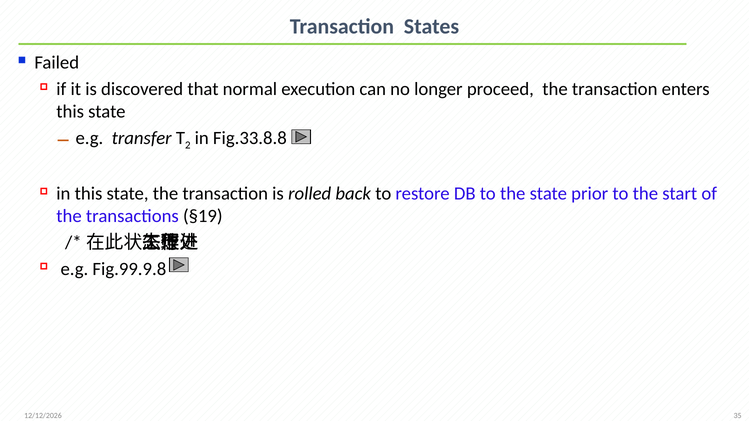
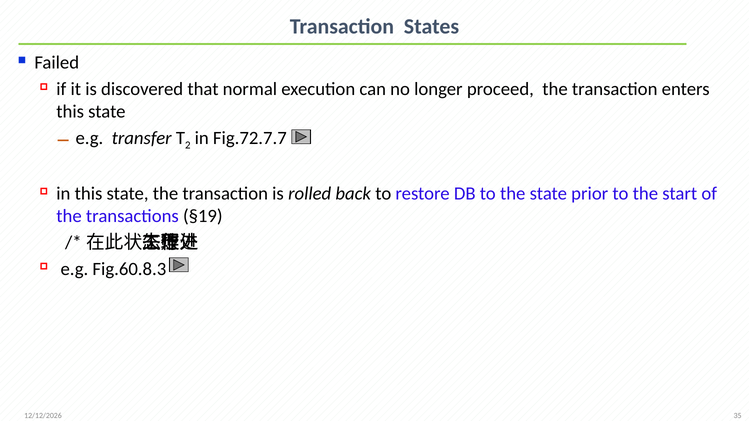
Fig.33.8.8: Fig.33.8.8 -> Fig.72.7.7
Fig.99.9.8: Fig.99.9.8 -> Fig.60.8.3
